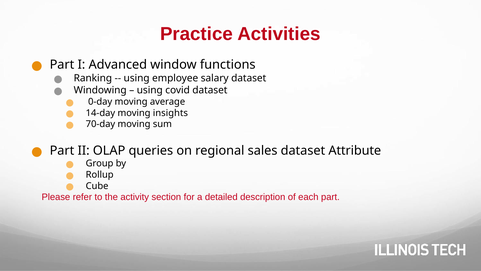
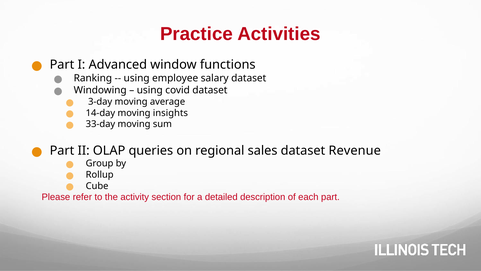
0-day: 0-day -> 3-day
70-day: 70-day -> 33-day
Attribute: Attribute -> Revenue
